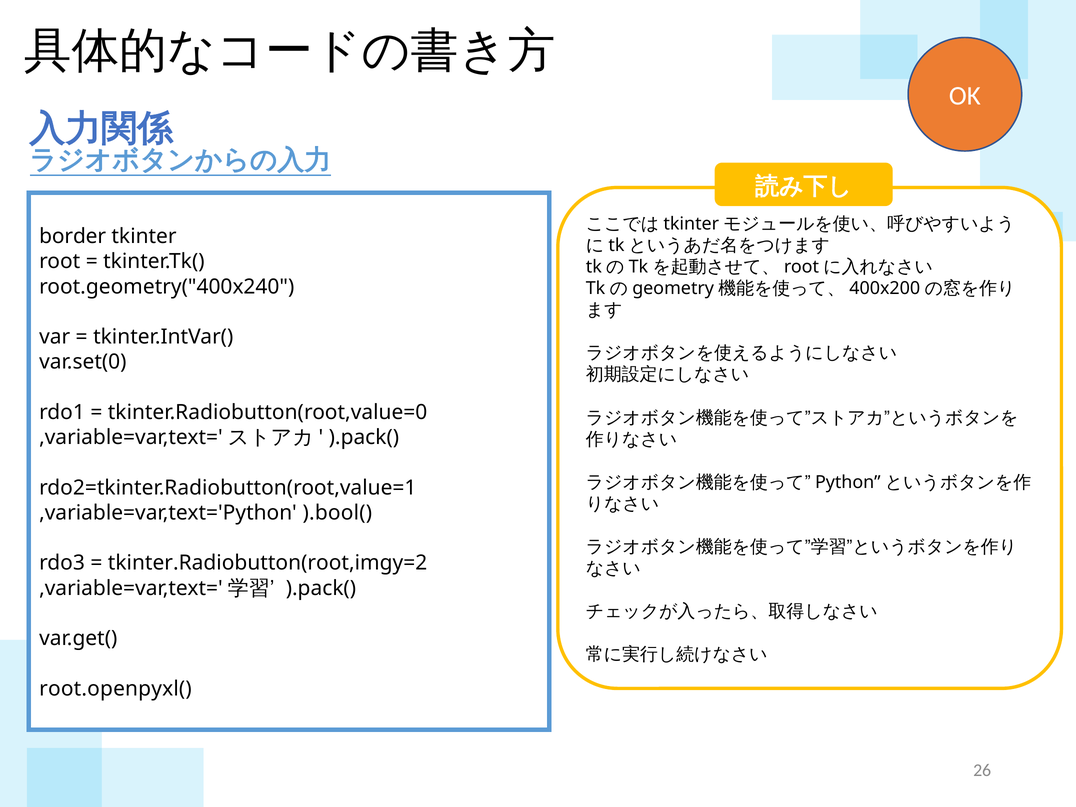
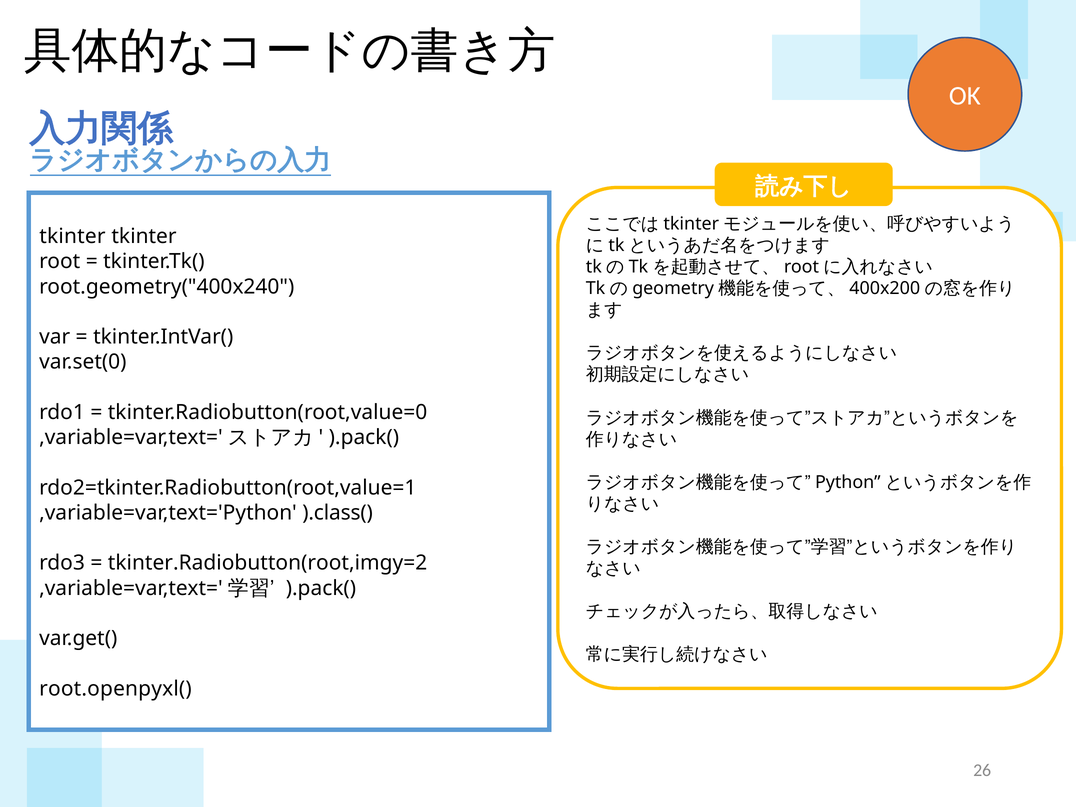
border at (73, 236): border -> tkinter
).bool(: ).bool( -> ).class(
